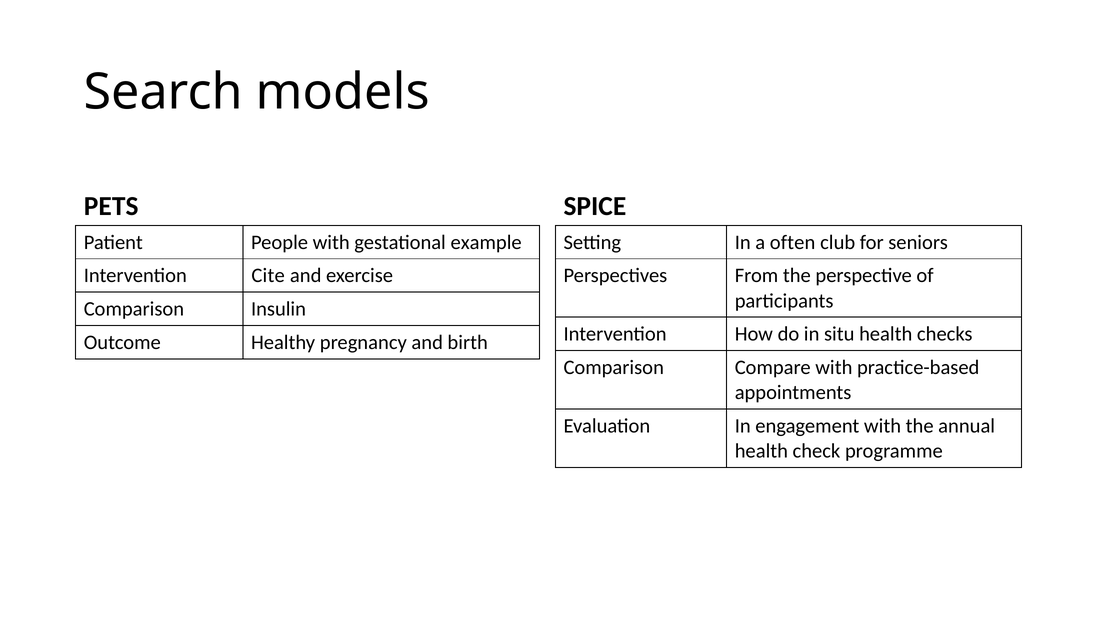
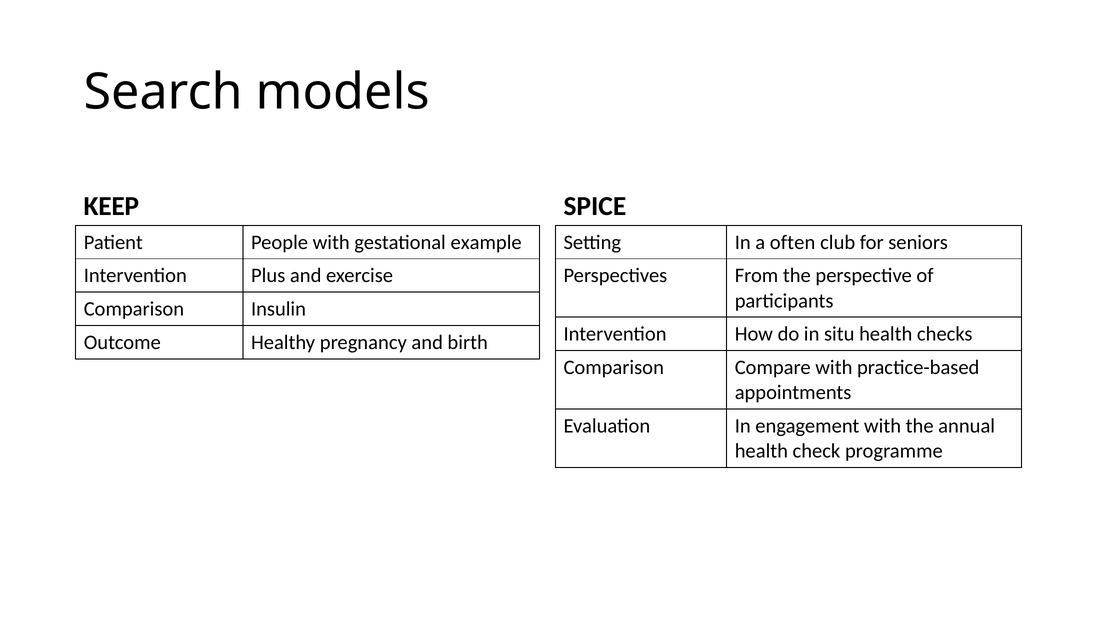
PETS: PETS -> KEEP
Cite: Cite -> Plus
